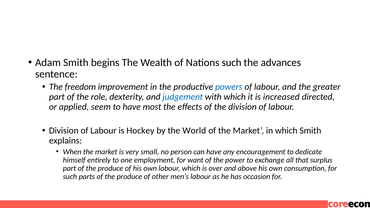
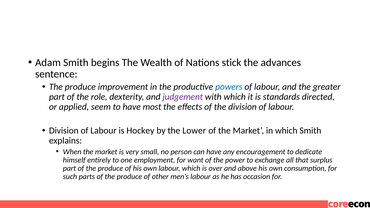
Nations such: such -> stick
freedom at (80, 87): freedom -> produce
judgement colour: blue -> purple
increased: increased -> standards
World: World -> Lower
